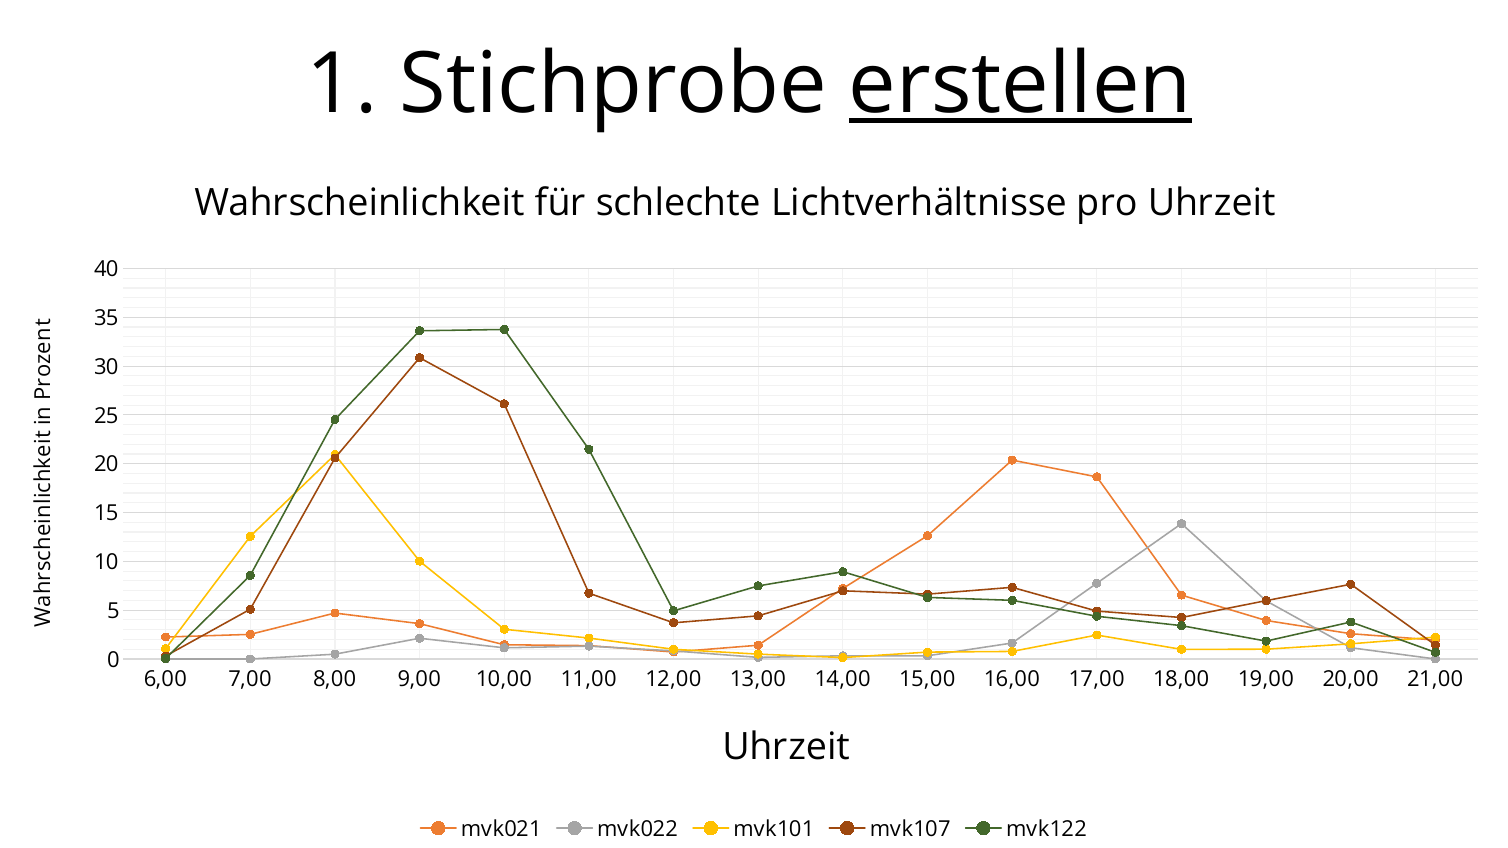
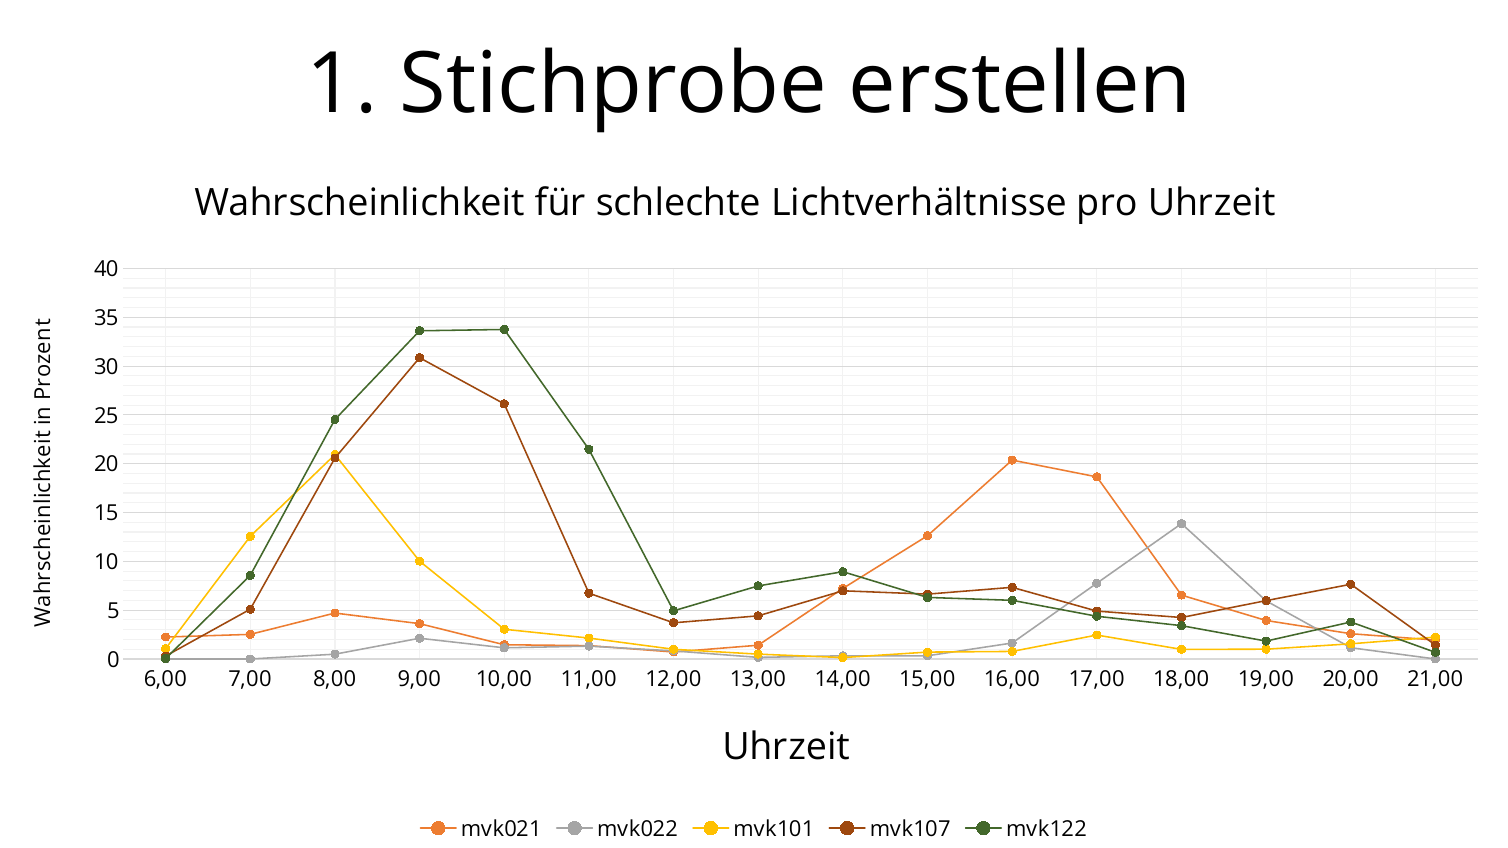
erstellen underline: present -> none
